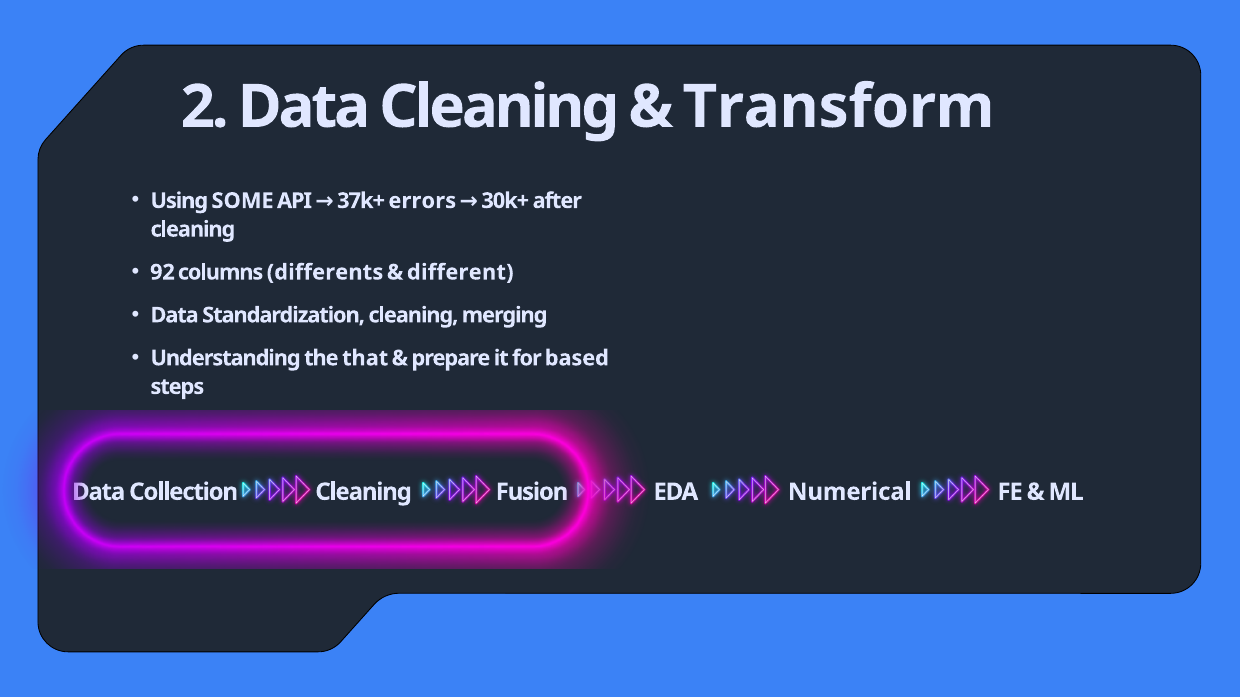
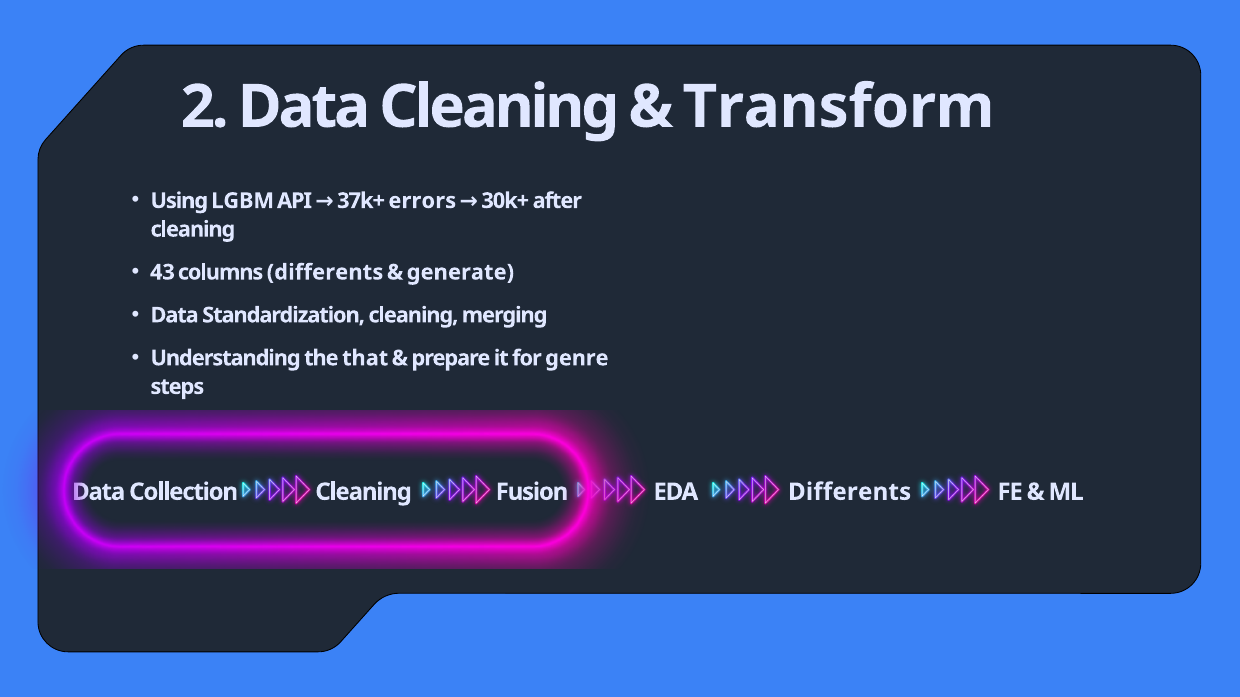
SOME: SOME -> LGBM
92: 92 -> 43
different: different -> generate
based: based -> genre
EDA Numerical: Numerical -> Differents
